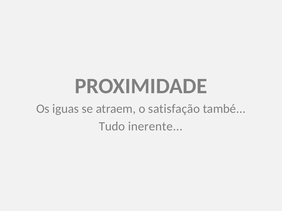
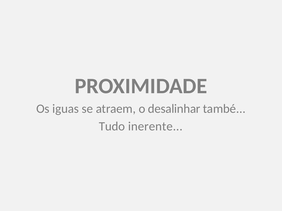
satisfação: satisfação -> desalinhar
